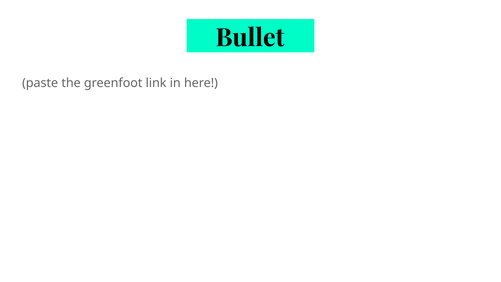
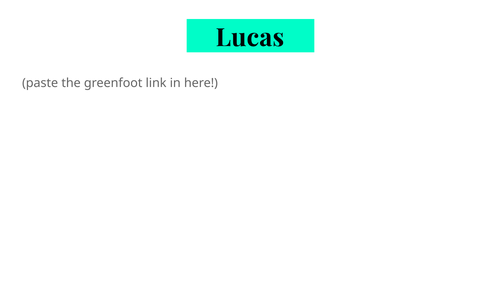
Bullet: Bullet -> Lucas
